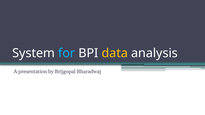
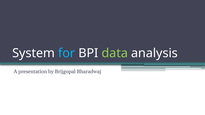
data colour: yellow -> light green
